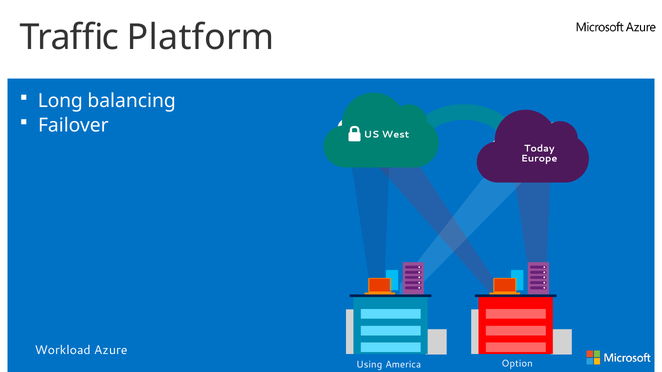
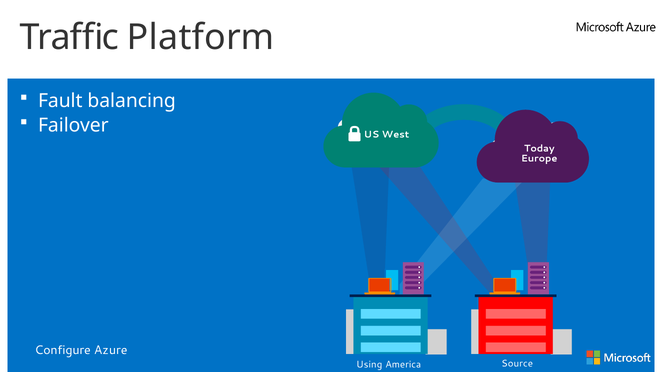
Long: Long -> Fault
Workload: Workload -> Configure
Option: Option -> Source
